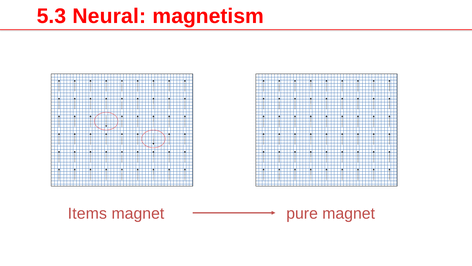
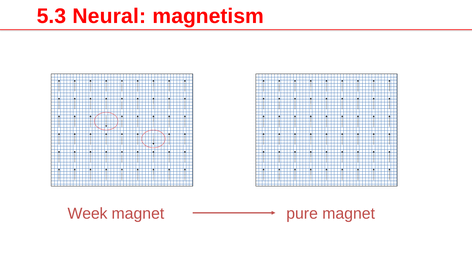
Items: Items -> Week
